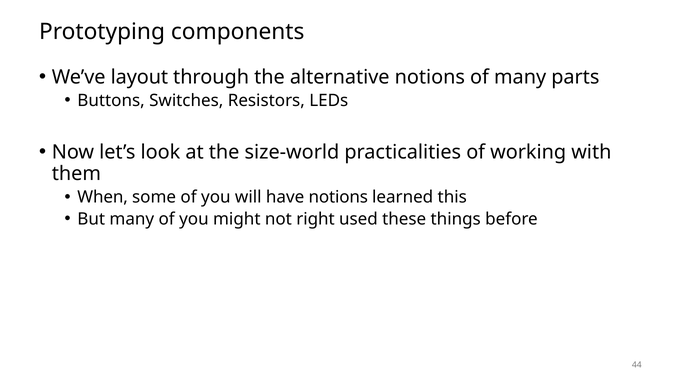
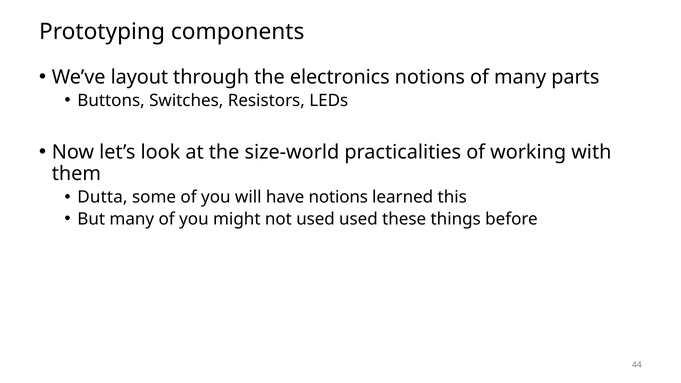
alternative: alternative -> electronics
When: When -> Dutta
not right: right -> used
